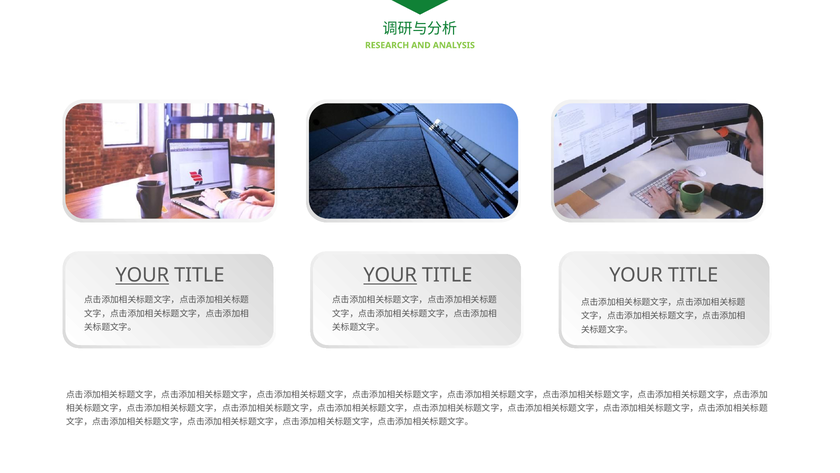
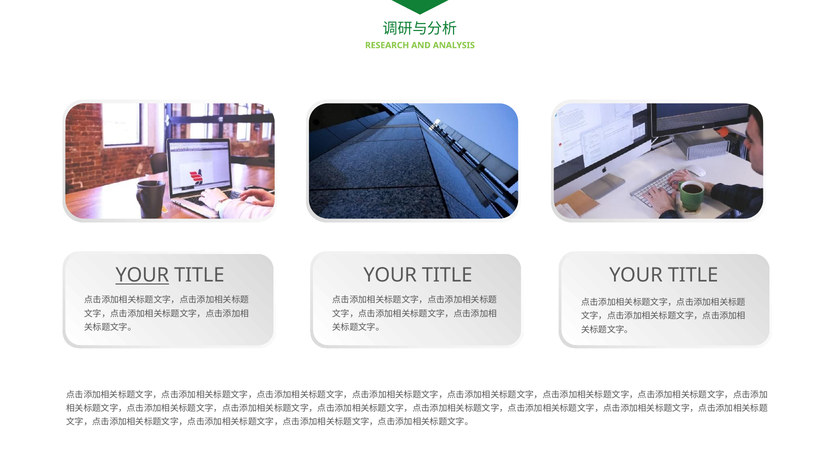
YOUR at (390, 275) underline: present -> none
